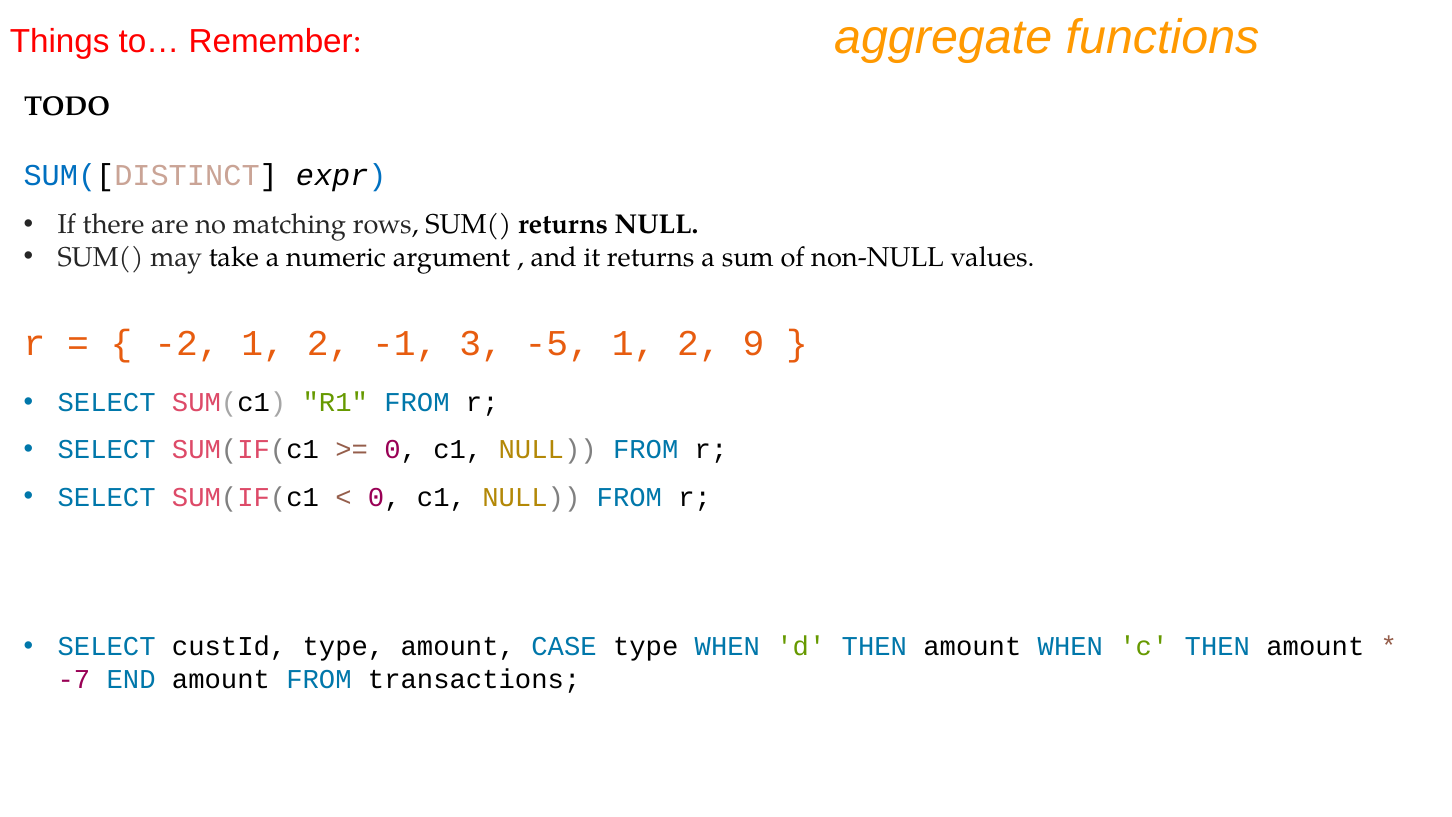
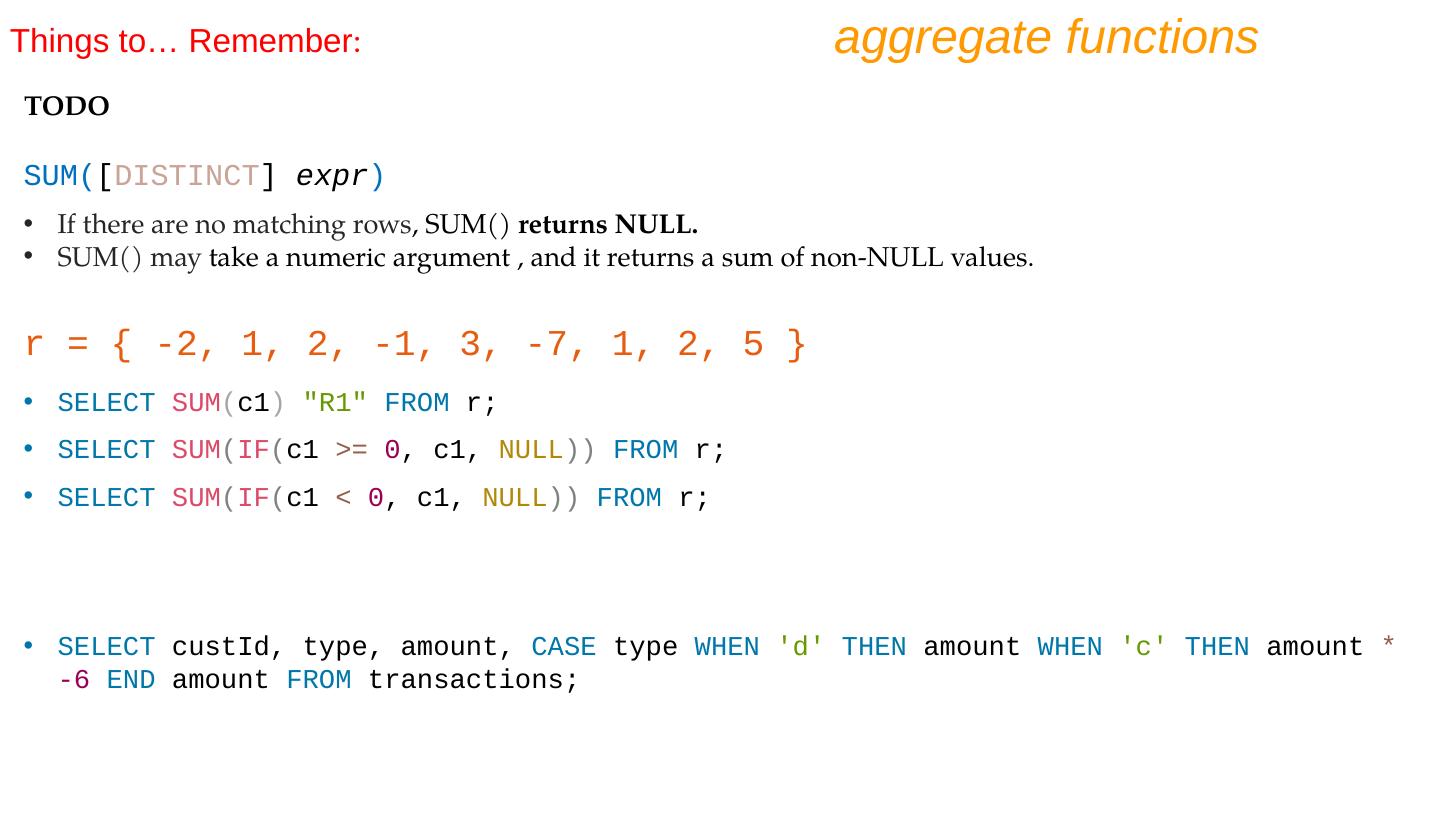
-5: -5 -> -7
9: 9 -> 5
-7: -7 -> -6
